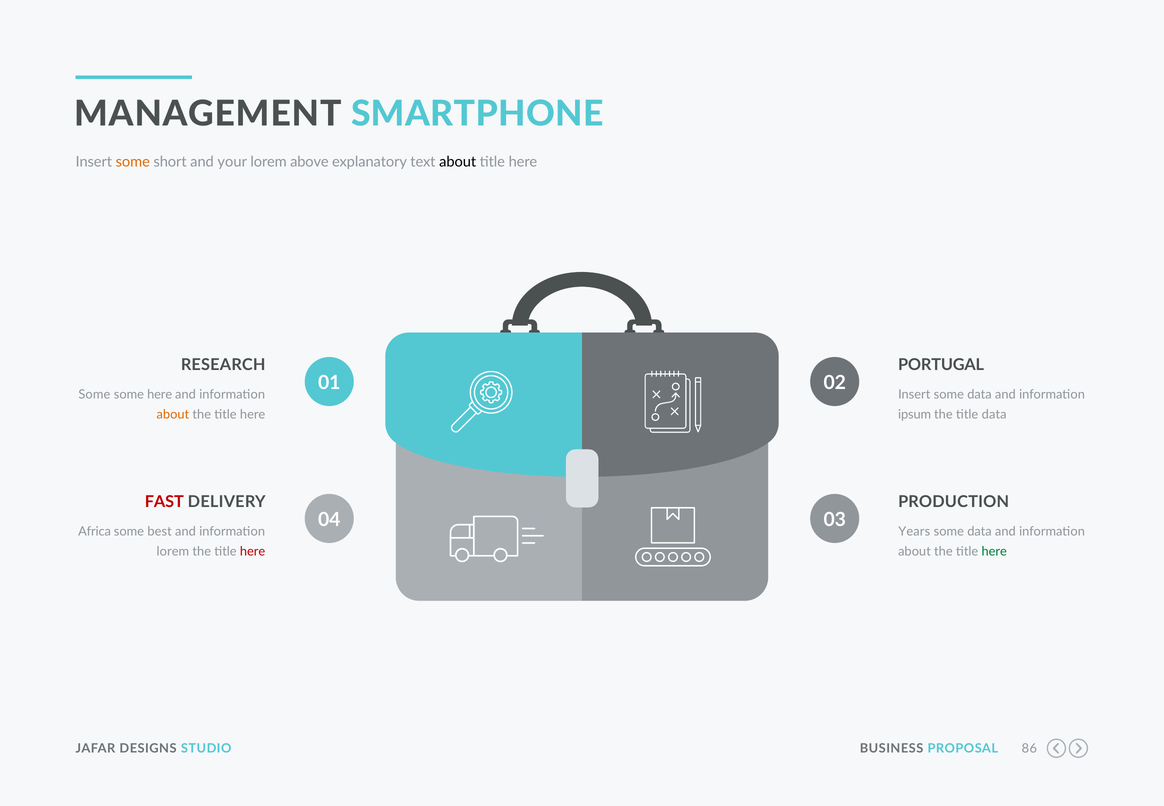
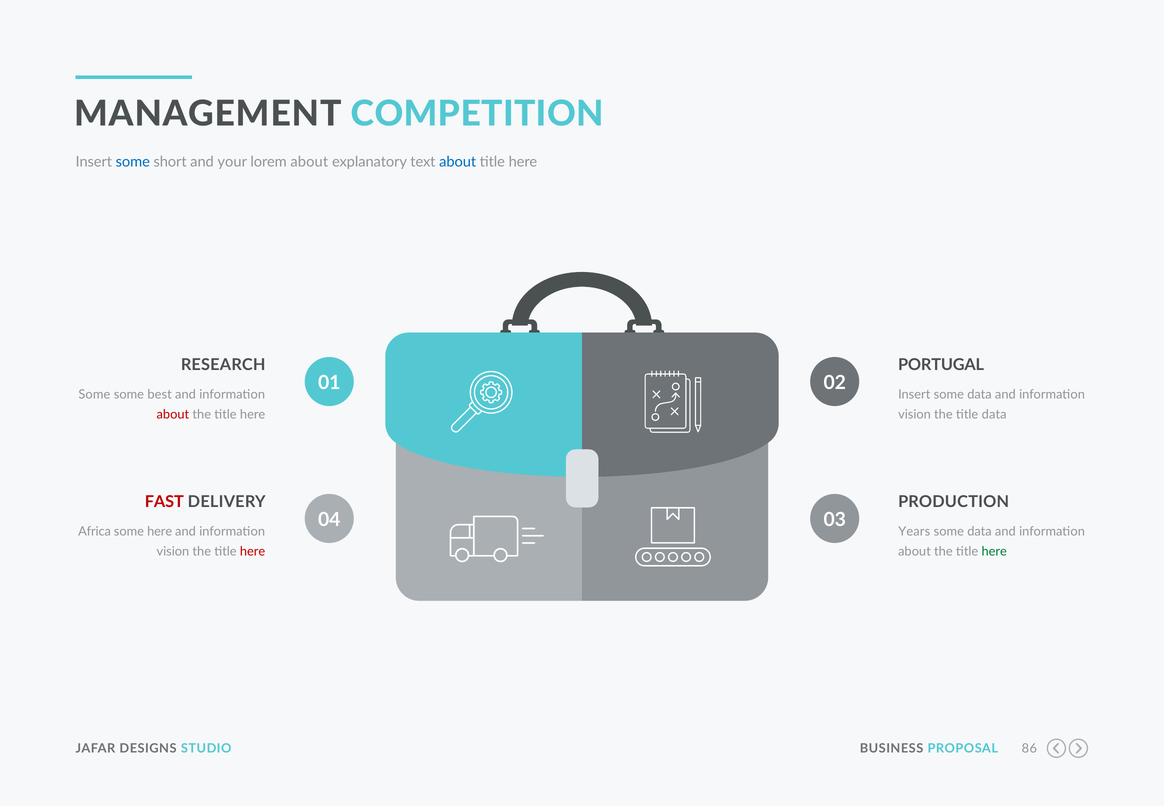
SMARTPHONE: SMARTPHONE -> COMPETITION
some at (133, 162) colour: orange -> blue
lorem above: above -> about
about at (458, 162) colour: black -> blue
some here: here -> best
about at (173, 415) colour: orange -> red
ipsum at (915, 415): ipsum -> vision
some best: best -> here
lorem at (173, 552): lorem -> vision
